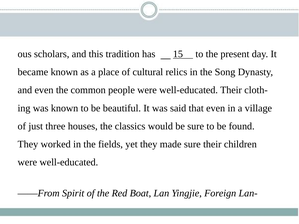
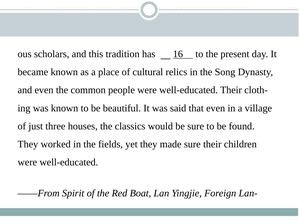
15: 15 -> 16
